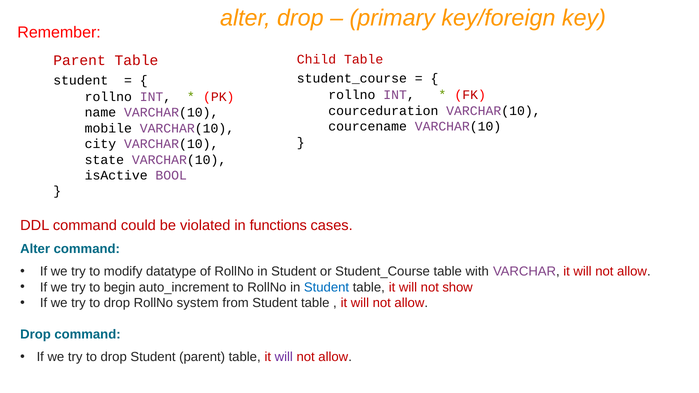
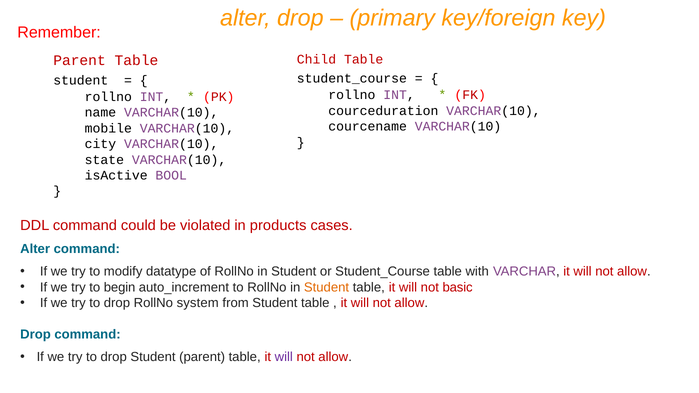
functions: functions -> products
Student at (327, 287) colour: blue -> orange
show: show -> basic
